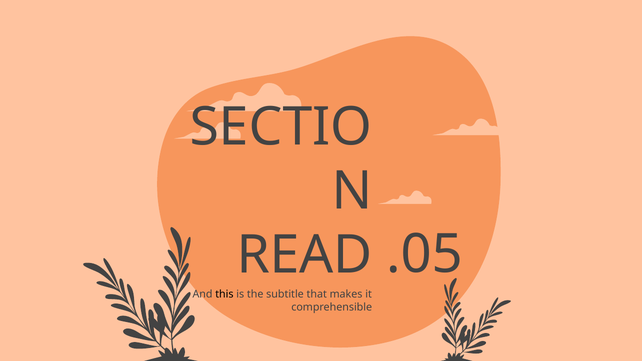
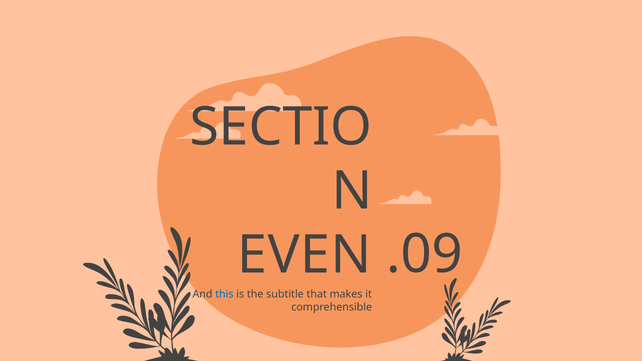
.05: .05 -> .09
READ: READ -> EVEN
this colour: black -> blue
